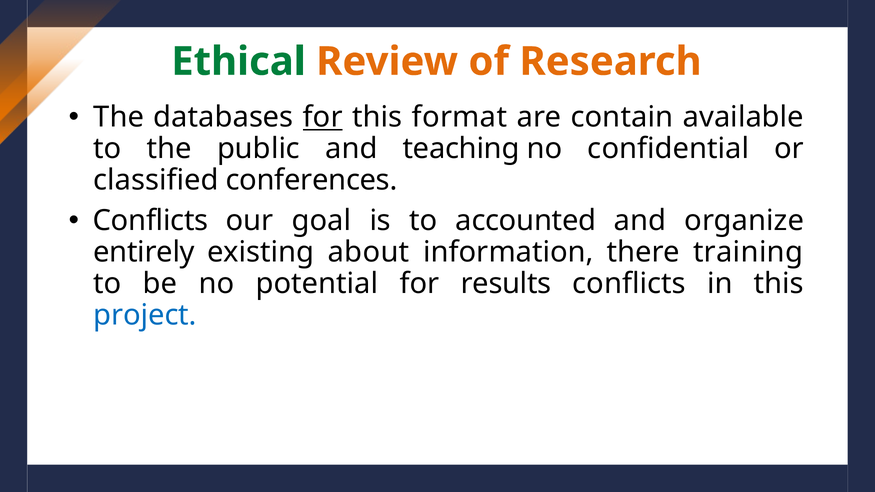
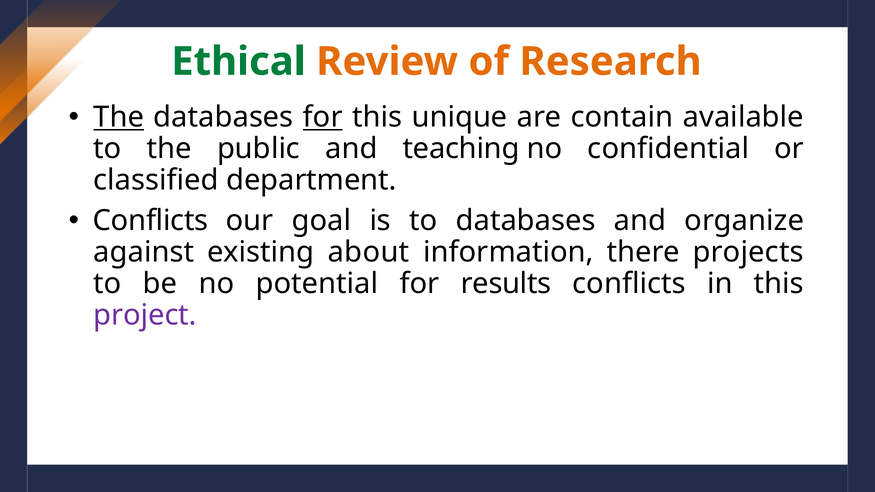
The at (119, 117) underline: none -> present
format: format -> unique
conferences: conferences -> department
to accounted: accounted -> databases
entirely: entirely -> against
training: training -> projects
project colour: blue -> purple
